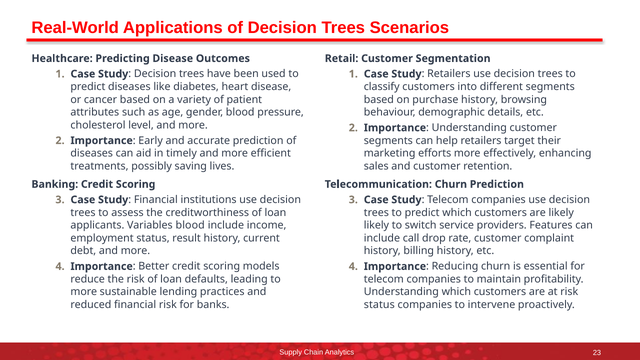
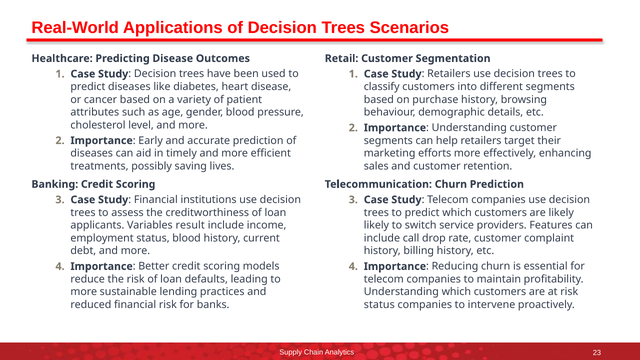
Variables blood: blood -> result
status result: result -> blood
